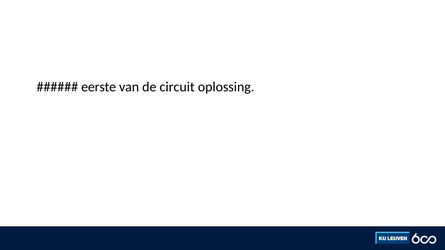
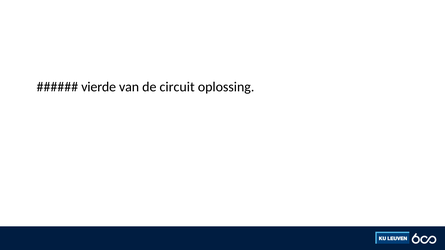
eerste: eerste -> vierde
